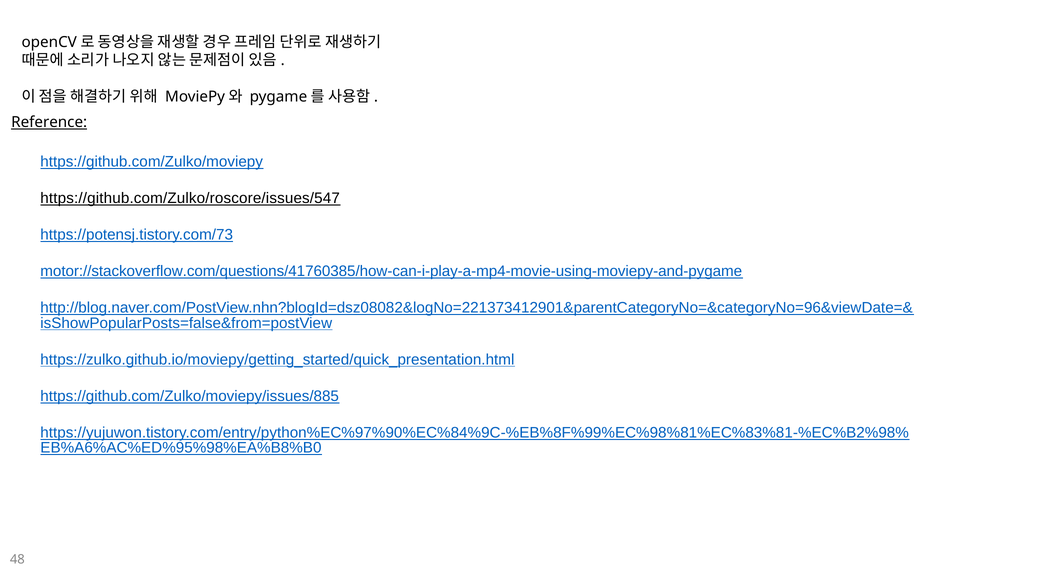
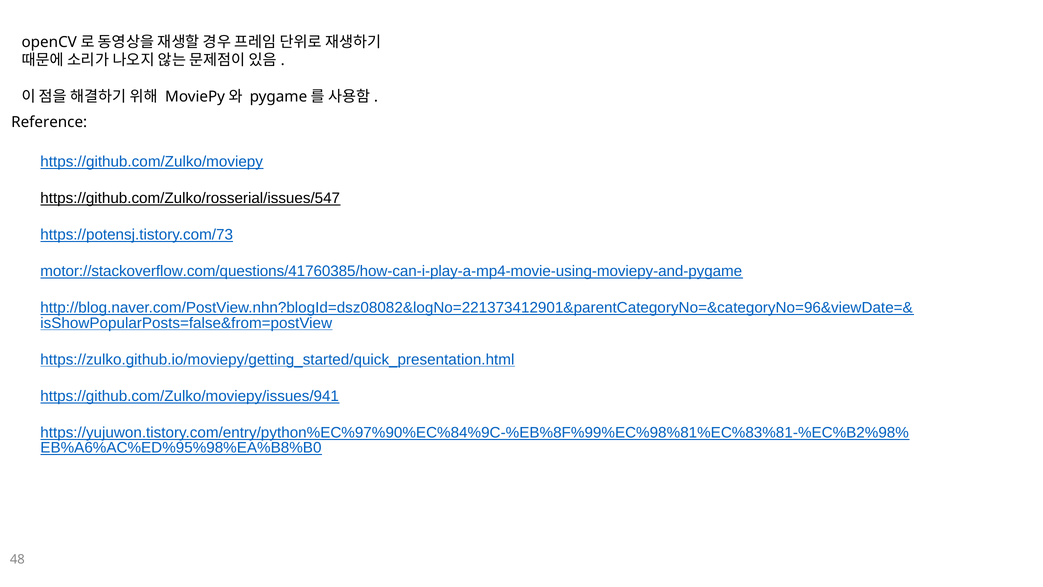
Reference underline: present -> none
https://github.com/Zulko/roscore/issues/547: https://github.com/Zulko/roscore/issues/547 -> https://github.com/Zulko/rosserial/issues/547
https://github.com/Zulko/moviepy/issues/885: https://github.com/Zulko/moviepy/issues/885 -> https://github.com/Zulko/moviepy/issues/941
